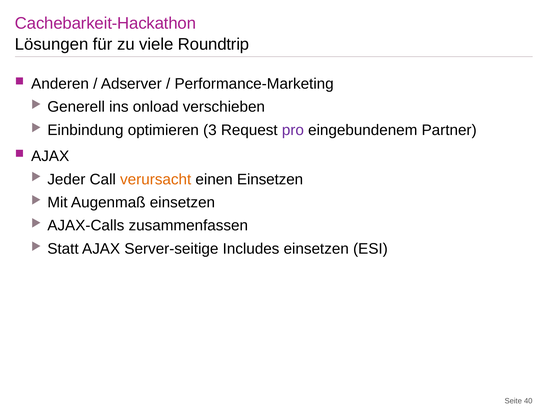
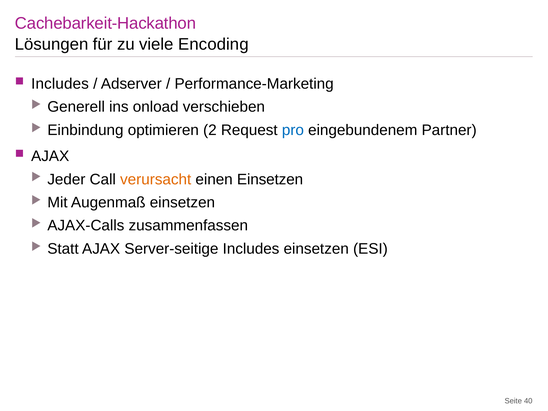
Roundtrip: Roundtrip -> Encoding
Anderen at (60, 84): Anderen -> Includes
3: 3 -> 2
pro colour: purple -> blue
